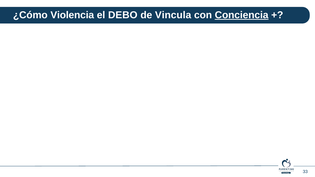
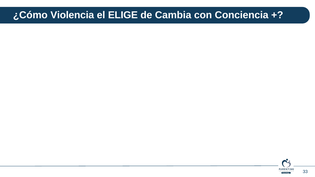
DEBO: DEBO -> ELIGE
Vincula: Vincula -> Cambia
Conciencia underline: present -> none
